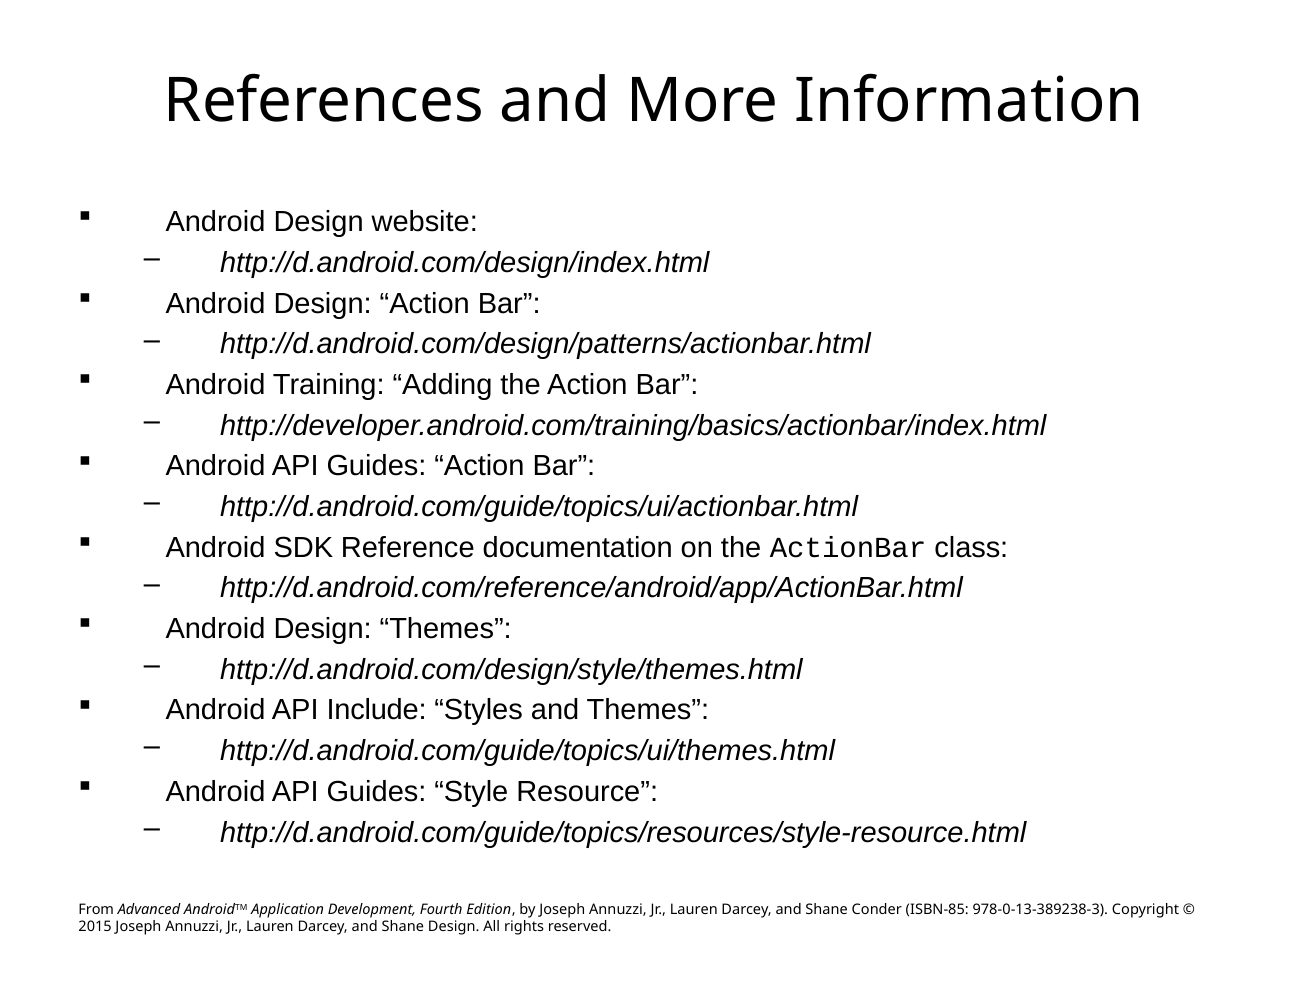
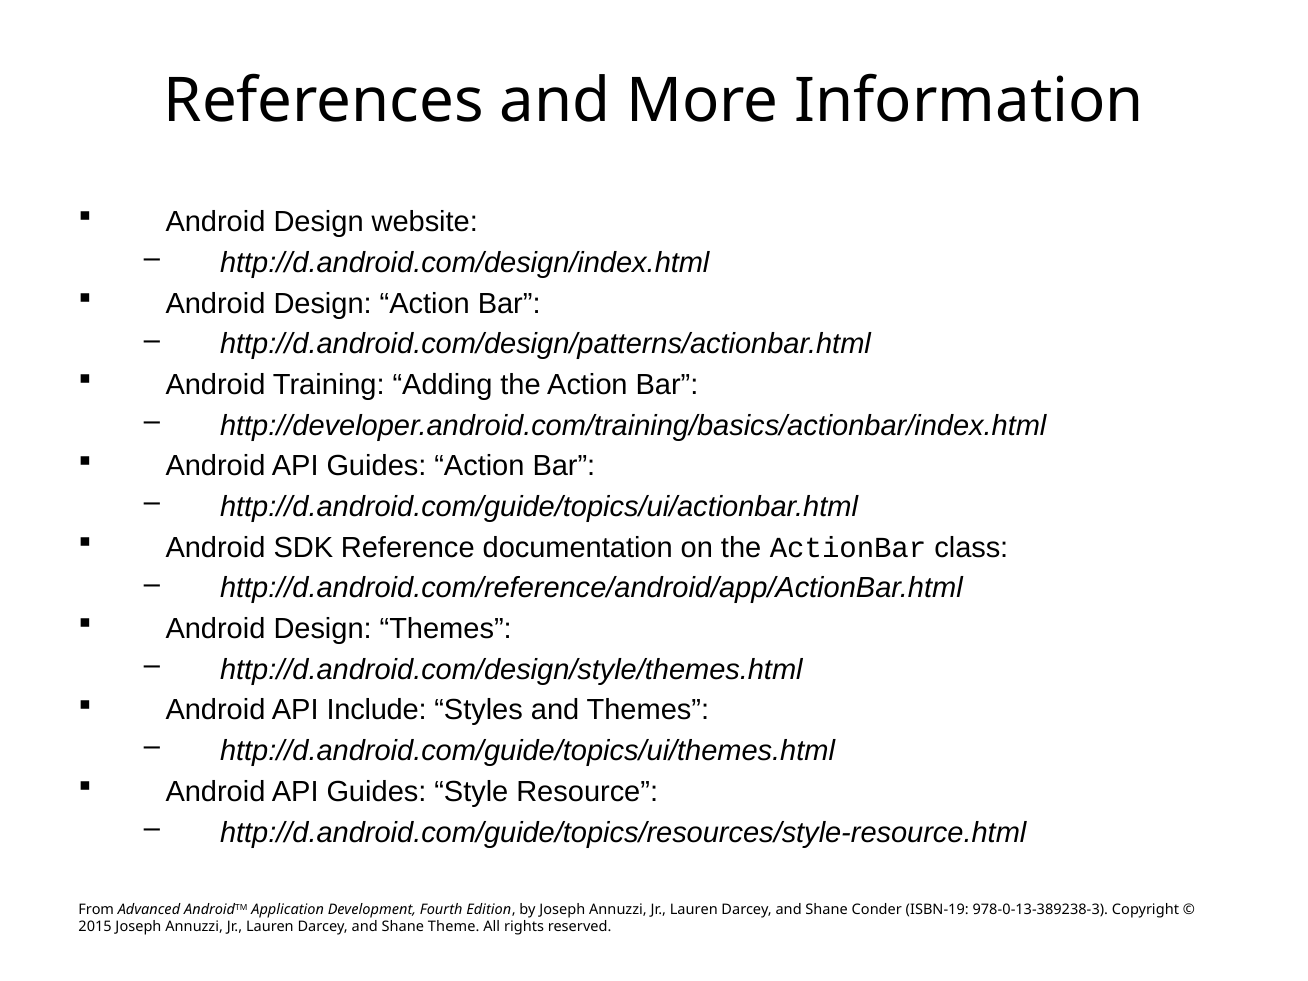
ISBN-85: ISBN-85 -> ISBN-19
Shane Design: Design -> Theme
